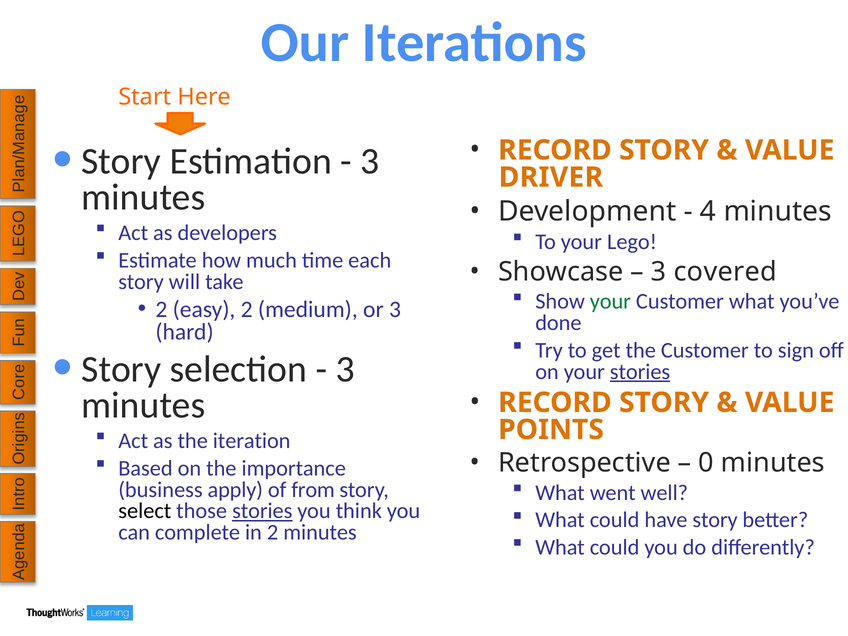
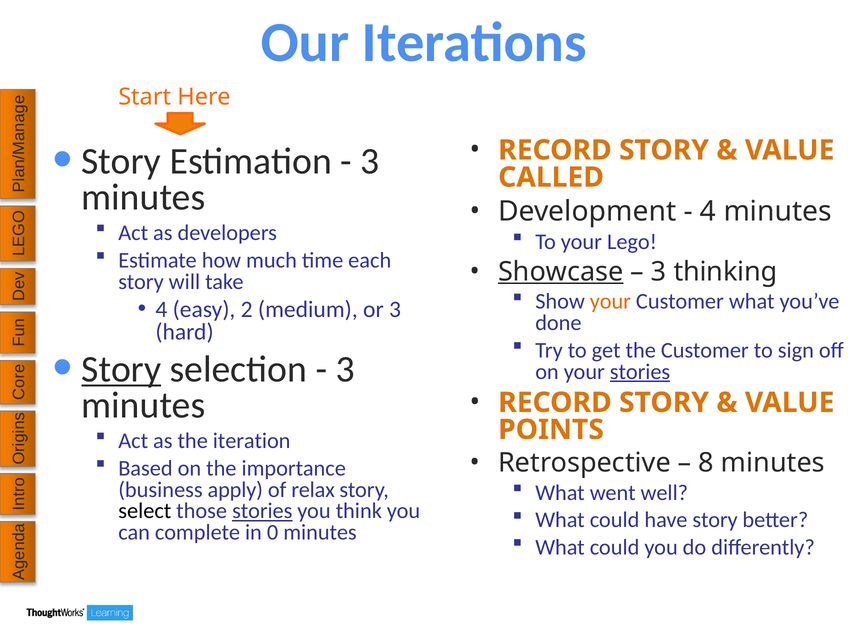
DRIVER: DRIVER -> CALLED
Showcase underline: none -> present
covered: covered -> thinking
your at (610, 302) colour: green -> orange
2 at (161, 310): 2 -> 4
Story at (121, 369) underline: none -> present
0: 0 -> 8
from: from -> relax
in 2: 2 -> 0
